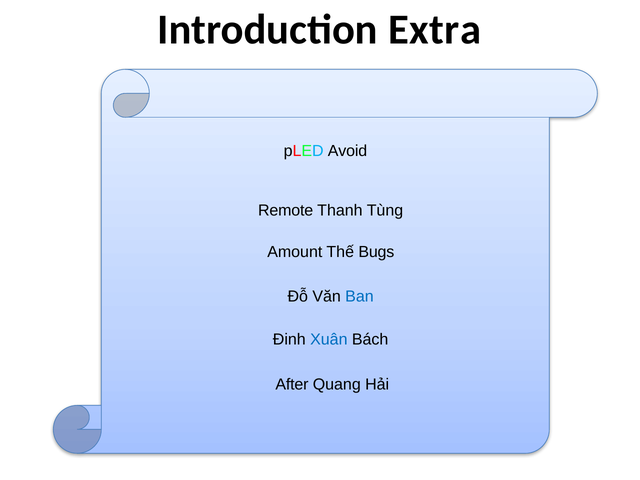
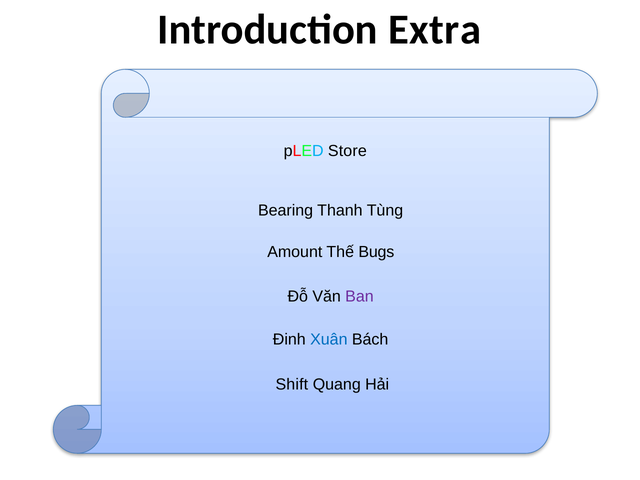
Avoid: Avoid -> Store
Remote: Remote -> Bearing
Ban colour: blue -> purple
After: After -> Shift
